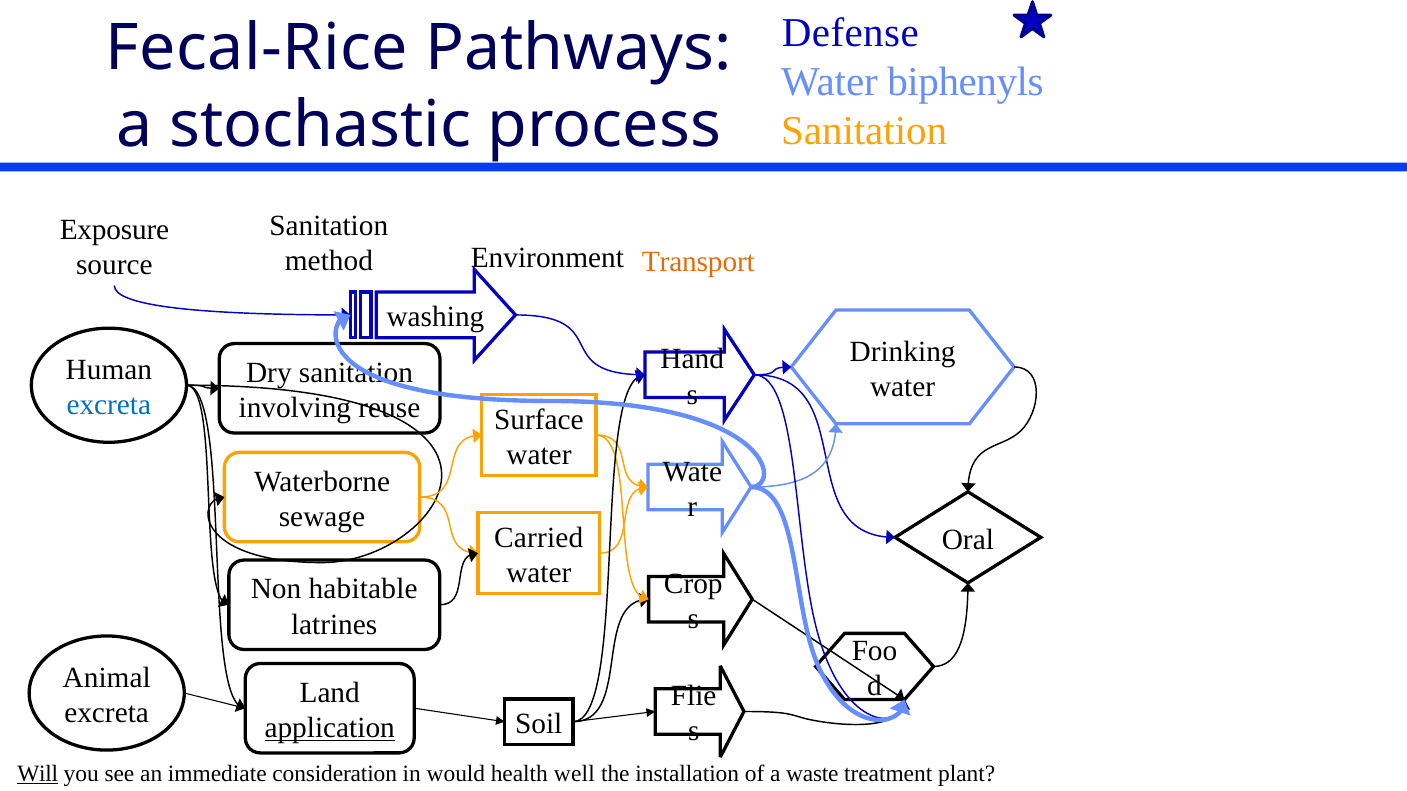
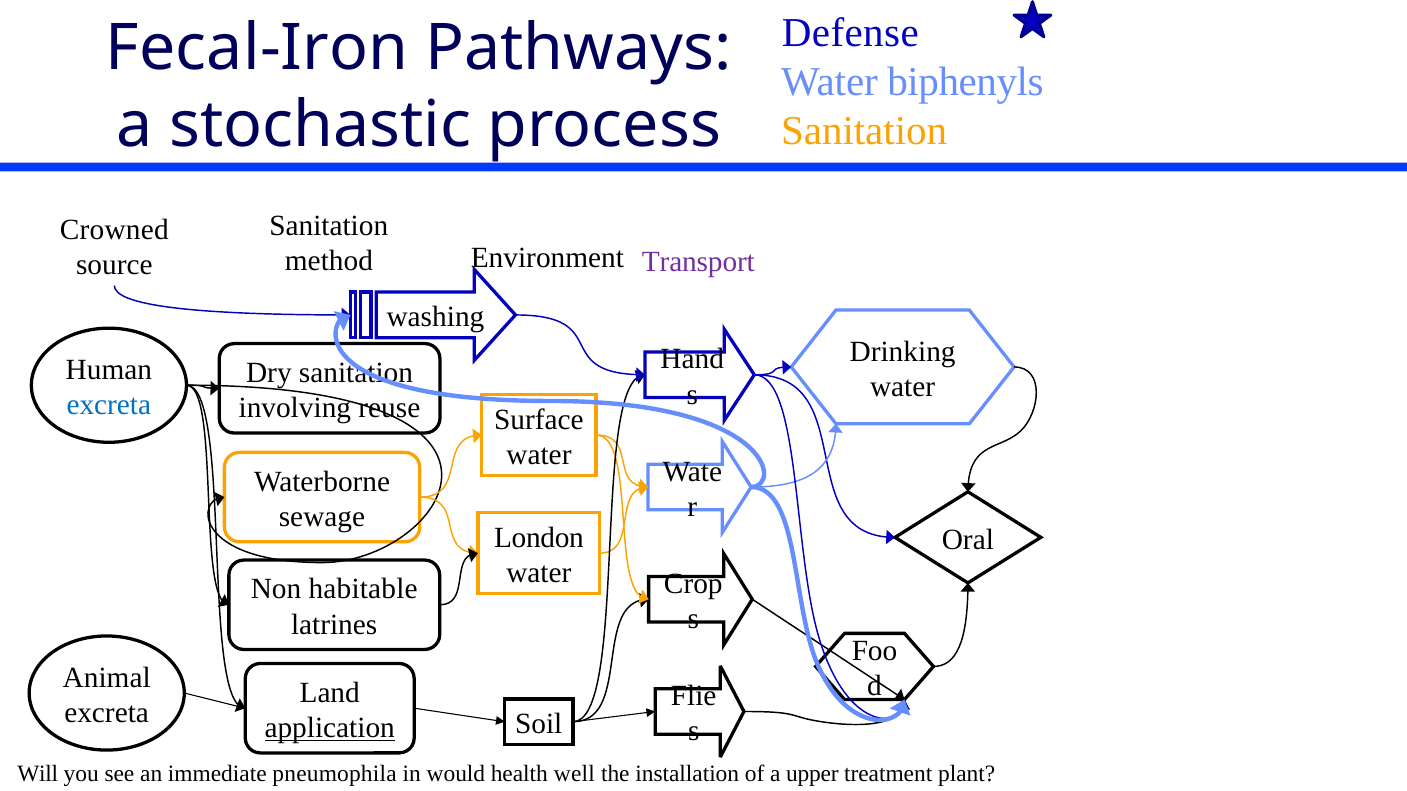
Fecal-Rice: Fecal-Rice -> Fecal-Iron
Exposure: Exposure -> Crowned
Transport colour: orange -> purple
Carried: Carried -> London
Will underline: present -> none
consideration: consideration -> pneumophila
waste: waste -> upper
